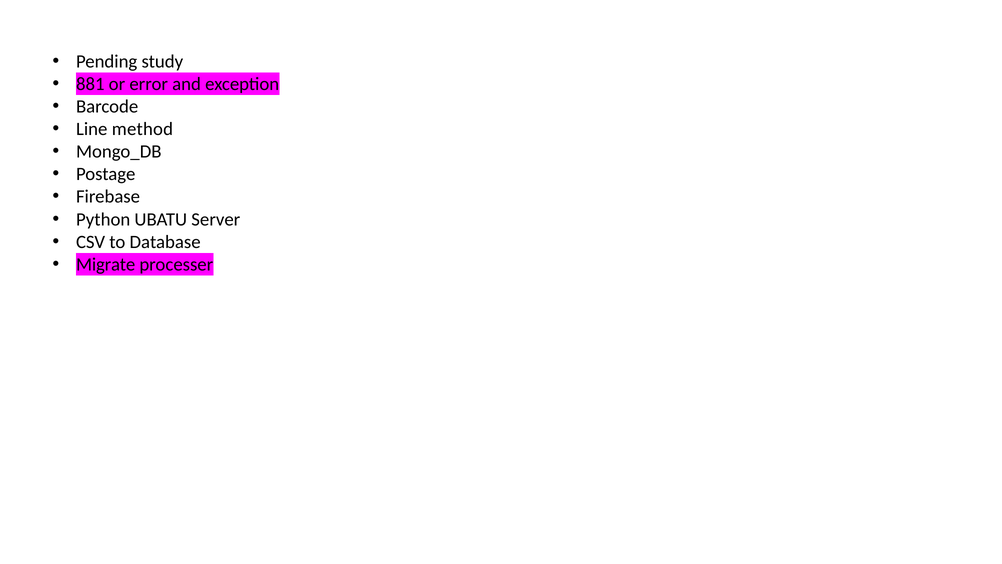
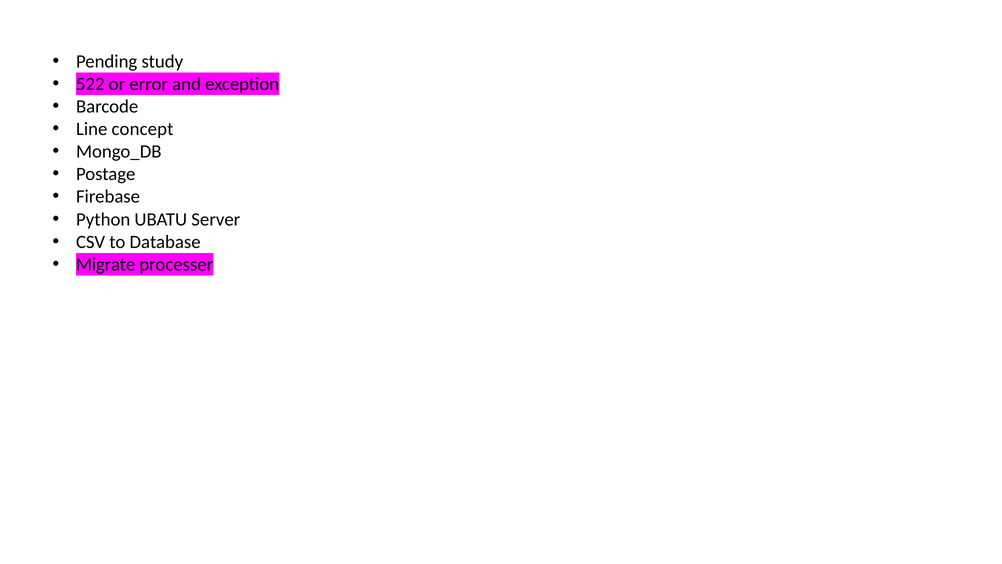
881: 881 -> 522
method: method -> concept
